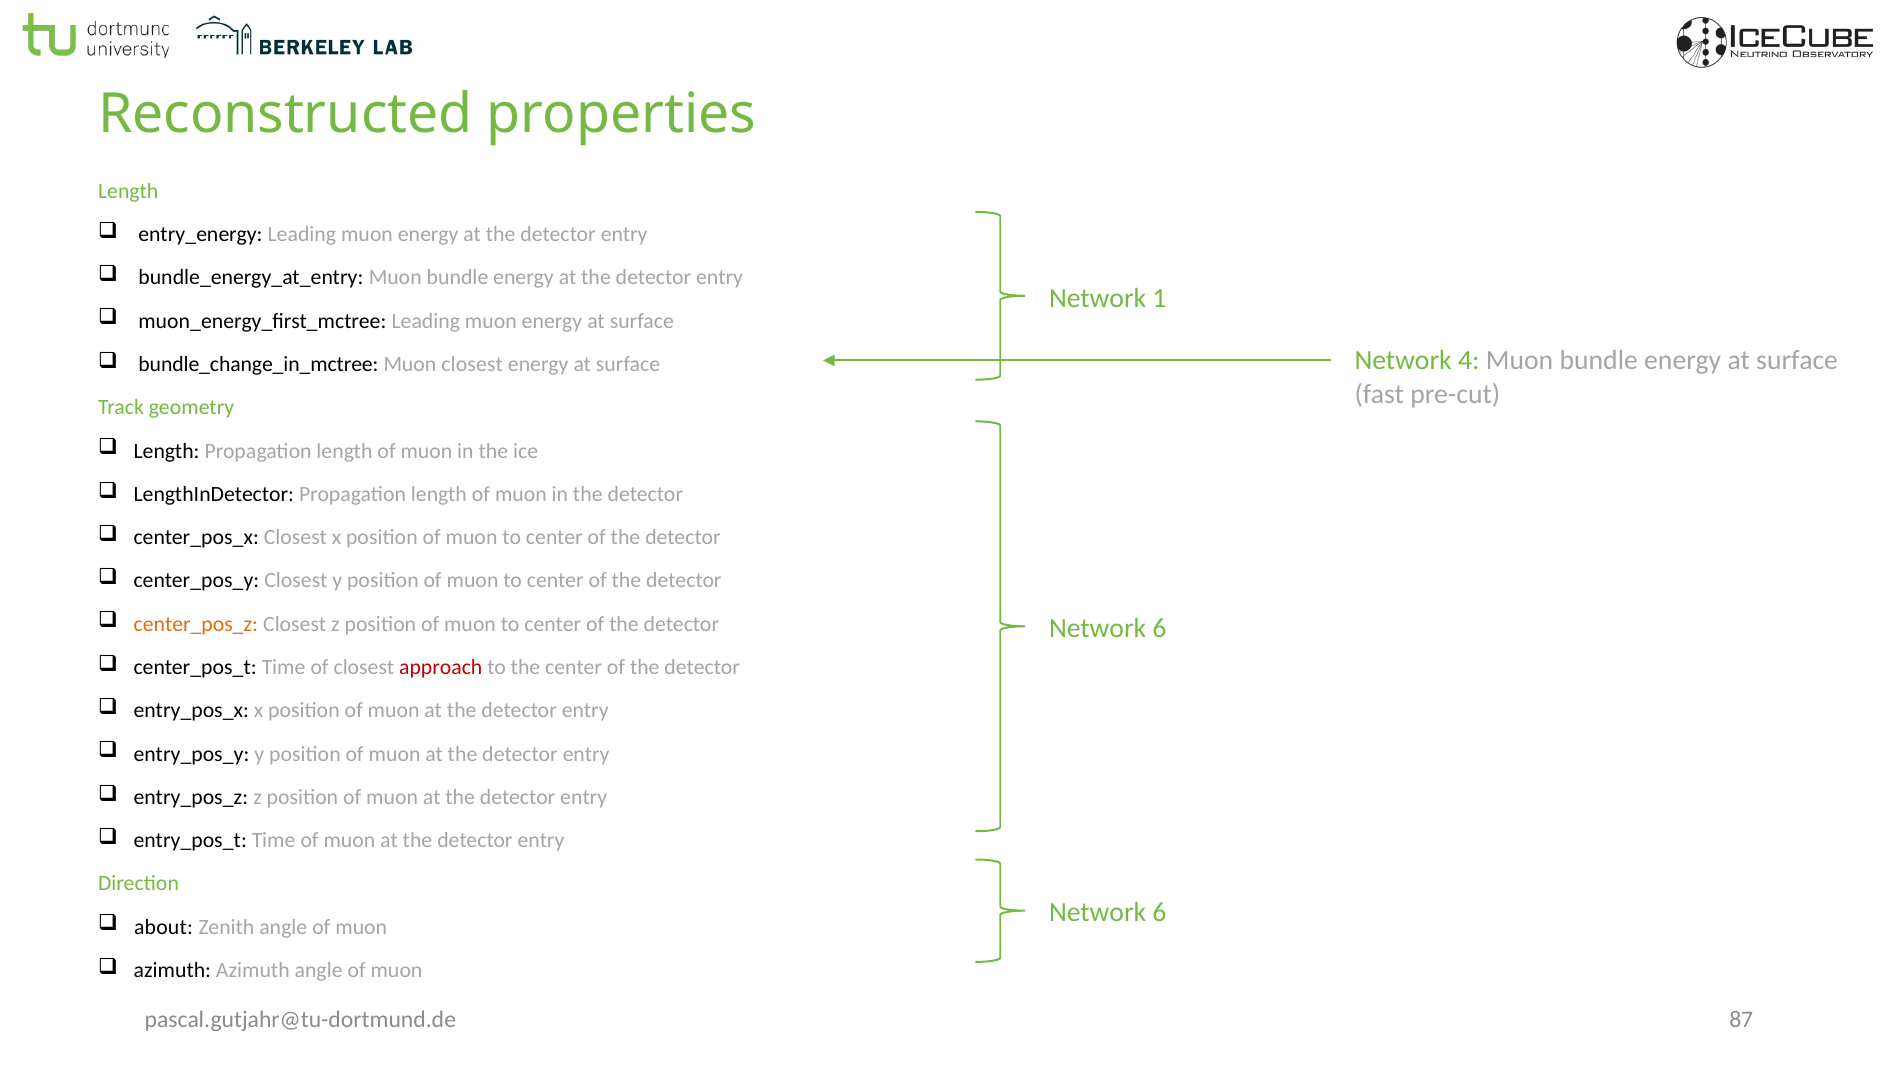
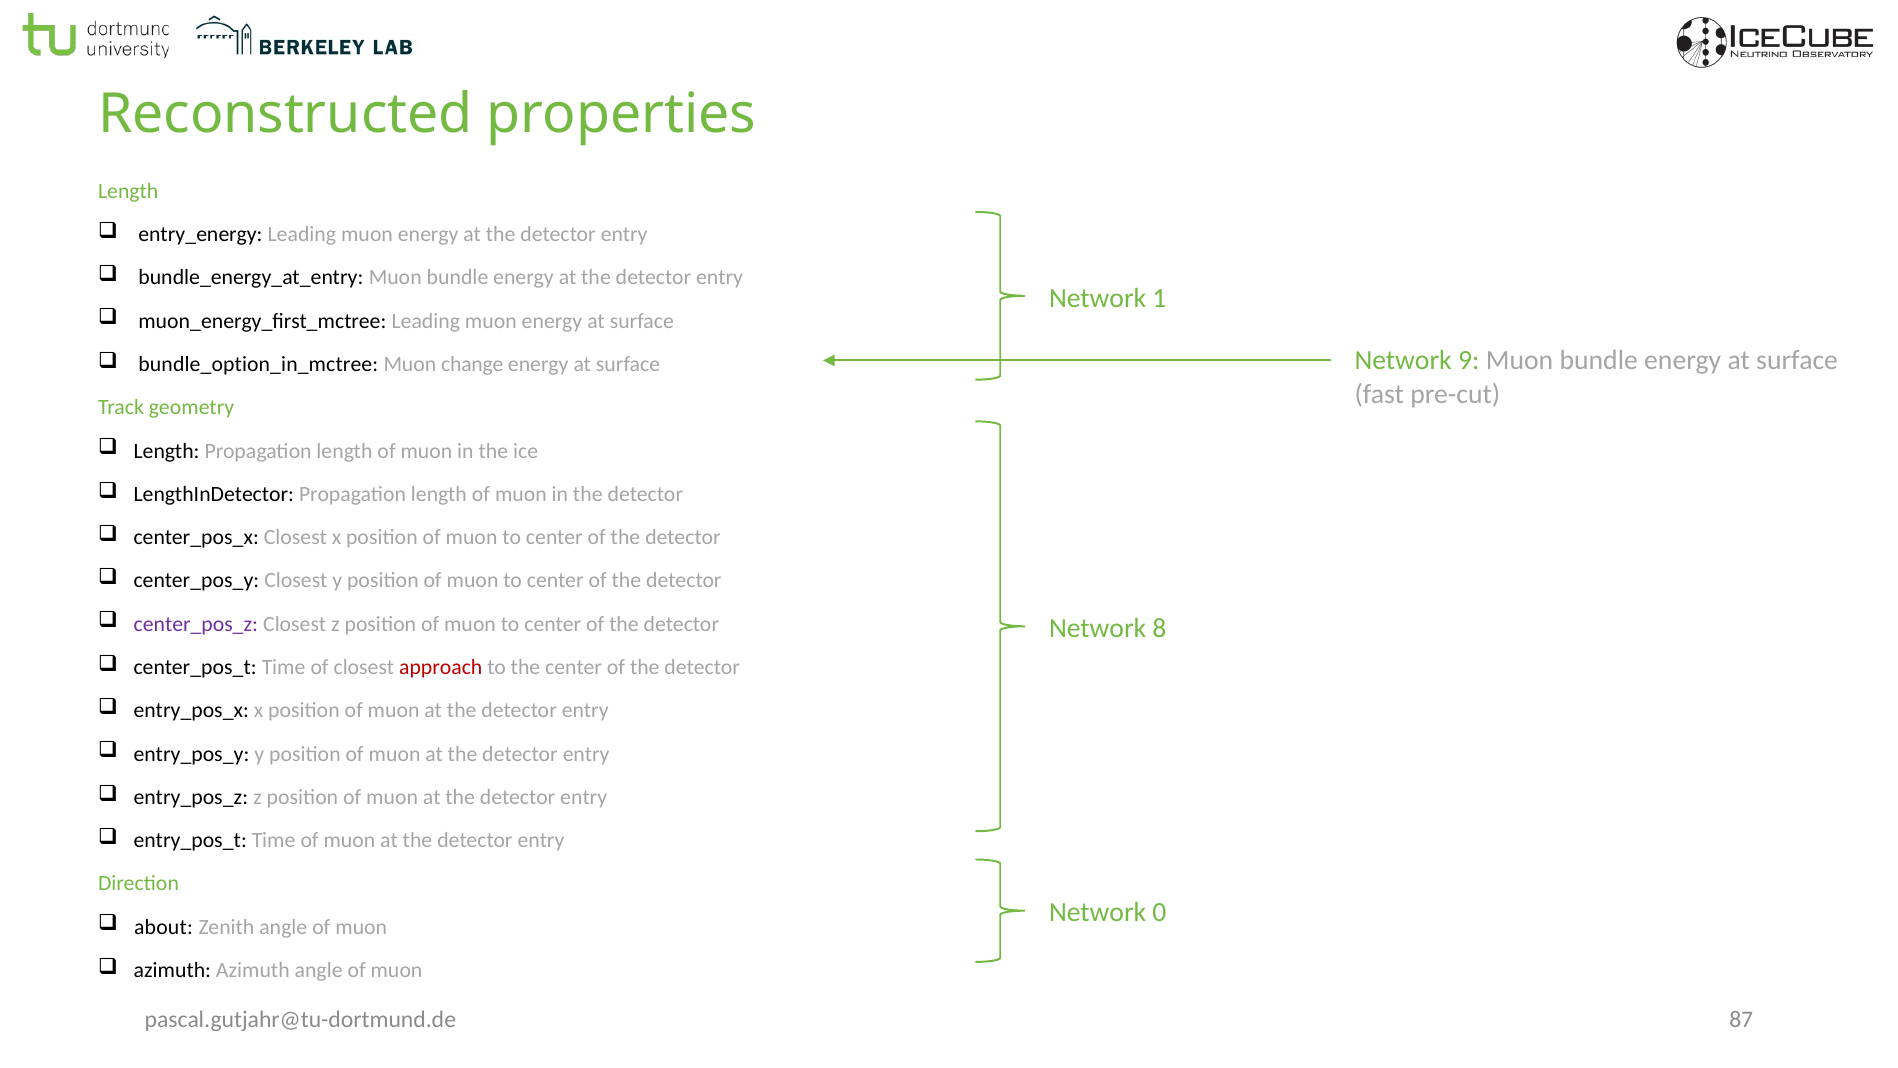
4: 4 -> 9
bundle_change_in_mctree: bundle_change_in_mctree -> bundle_option_in_mctree
Muon closest: closest -> change
center_pos_z colour: orange -> purple
6 at (1159, 628): 6 -> 8
6 at (1159, 912): 6 -> 0
